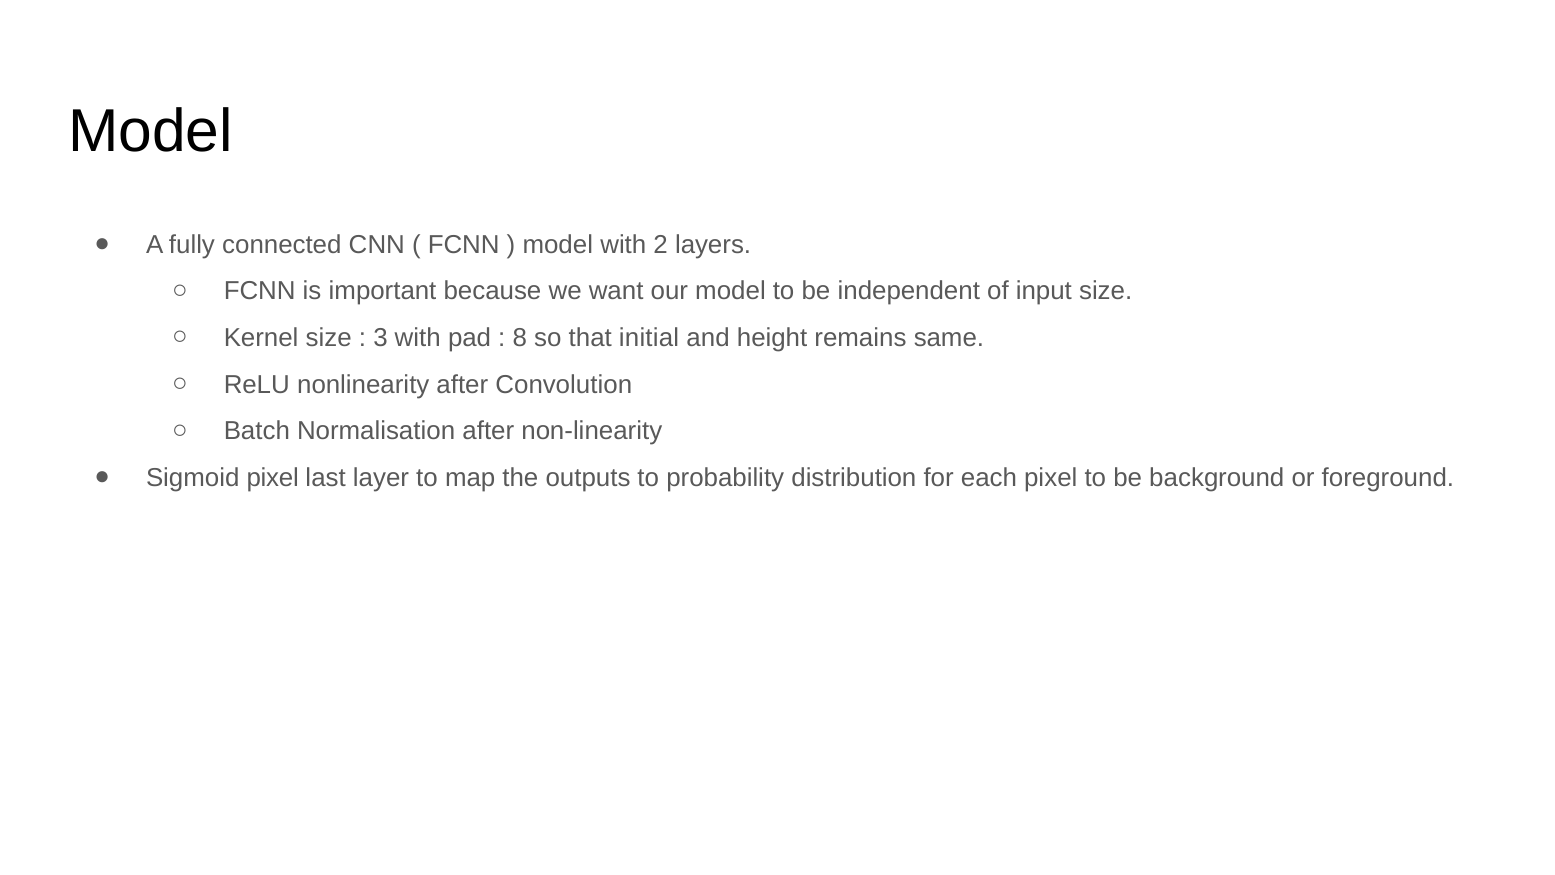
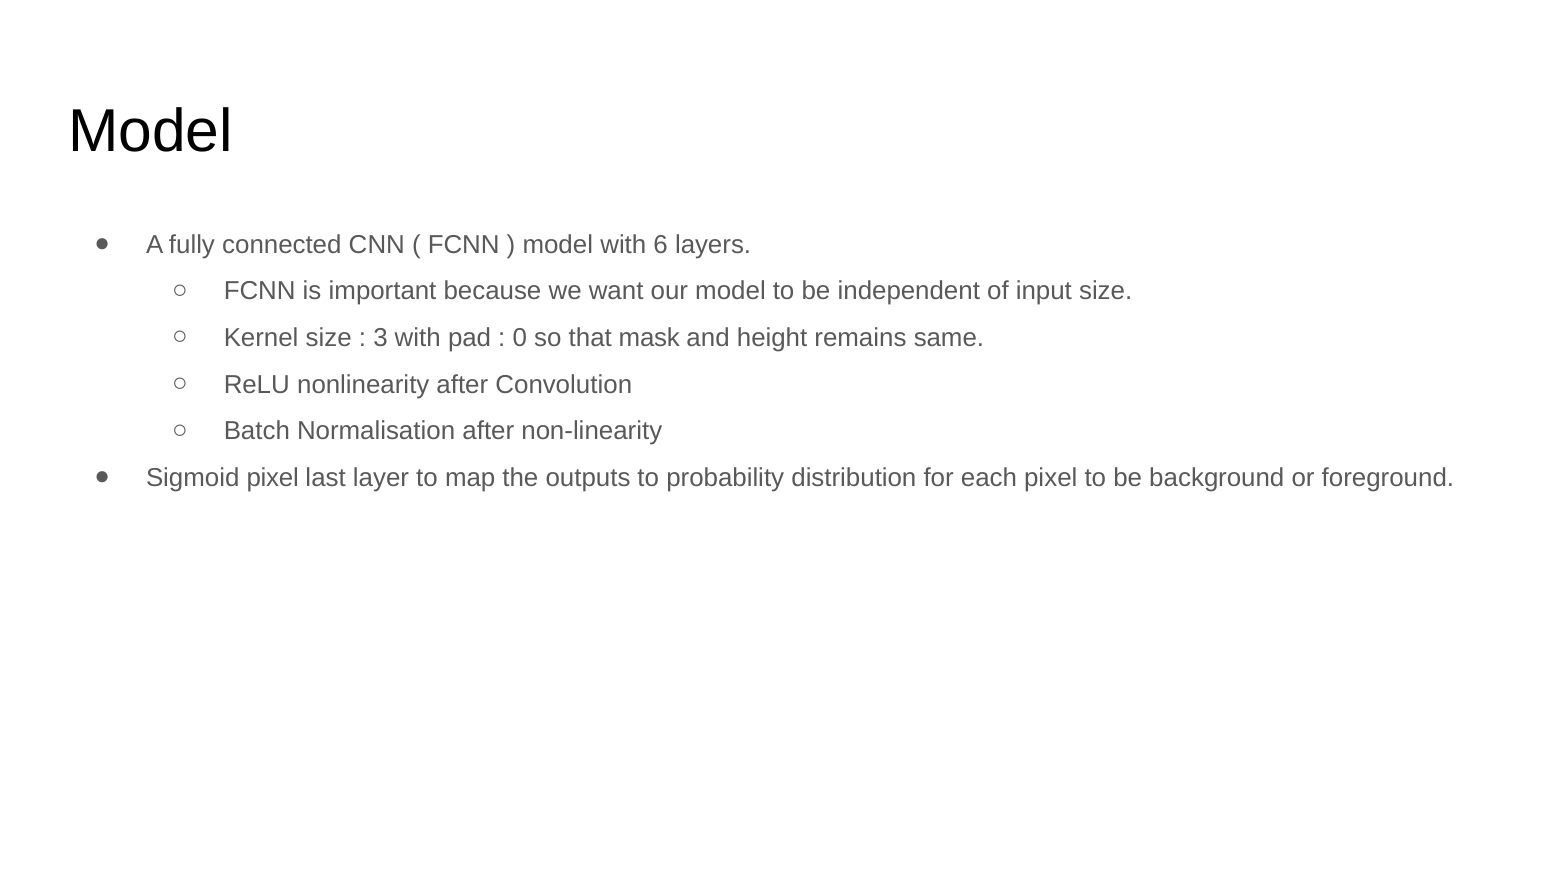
2: 2 -> 6
8: 8 -> 0
initial: initial -> mask
